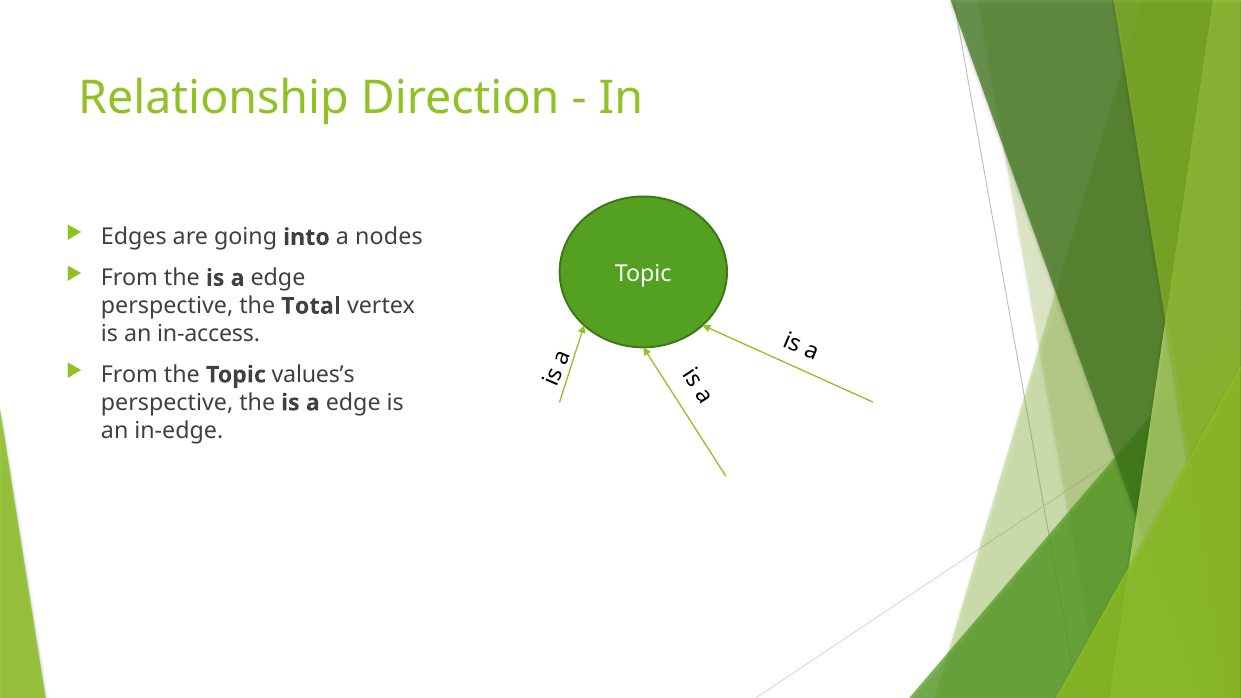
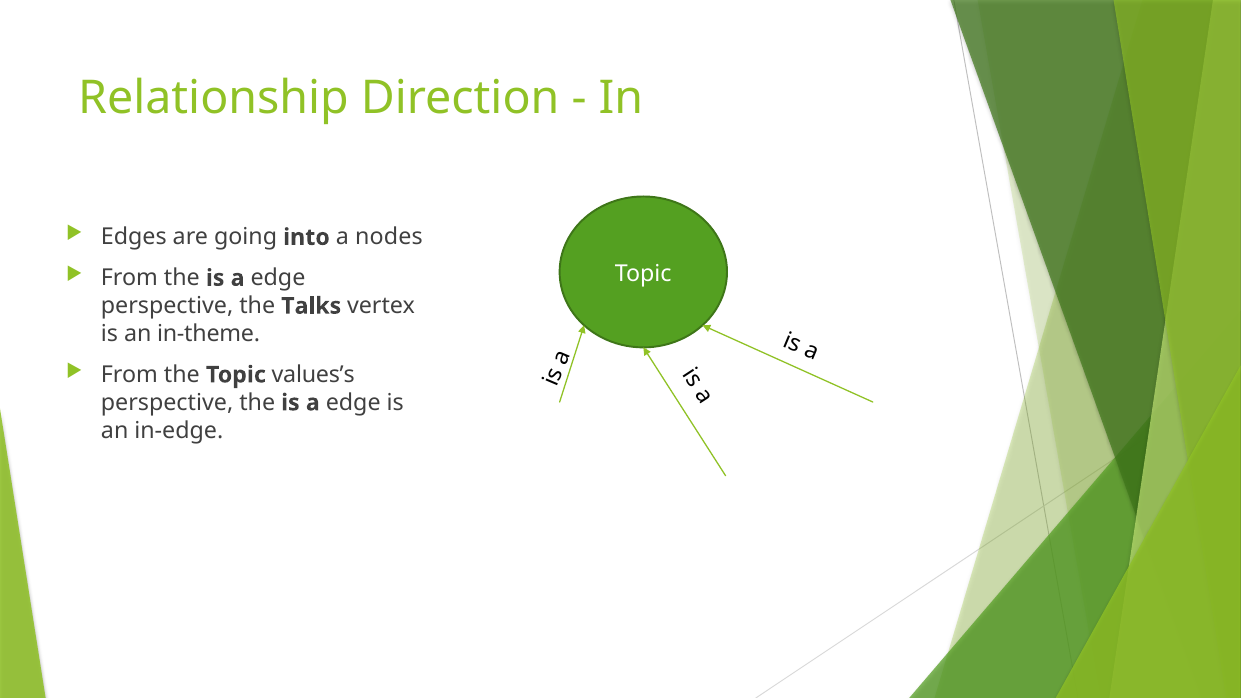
Total: Total -> Talks
in-access: in-access -> in-theme
